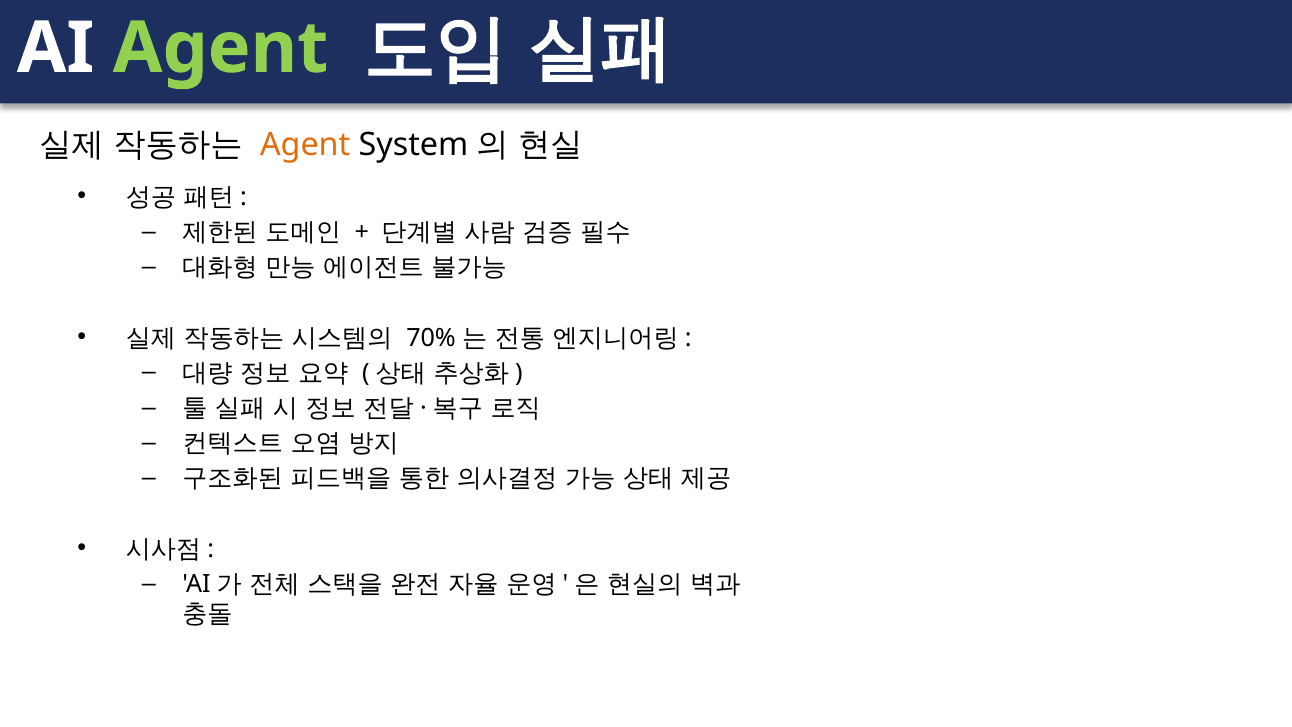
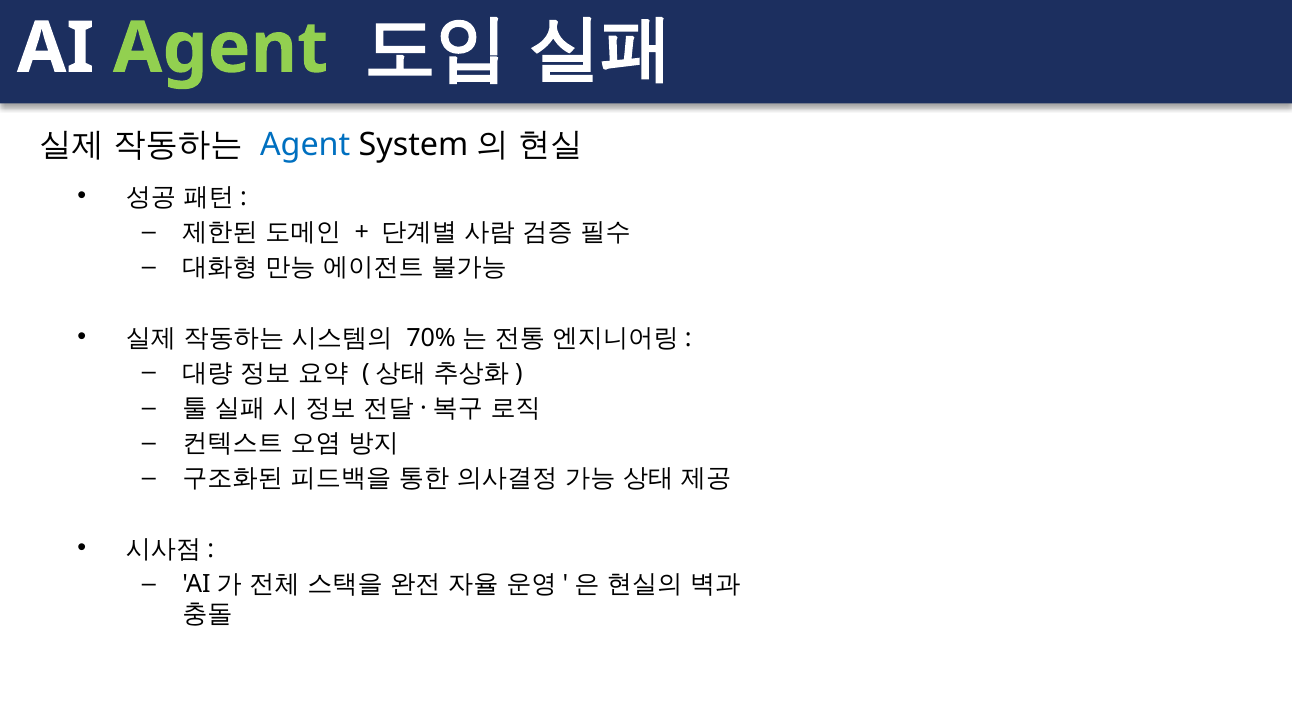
Agent at (305, 145) colour: orange -> blue
